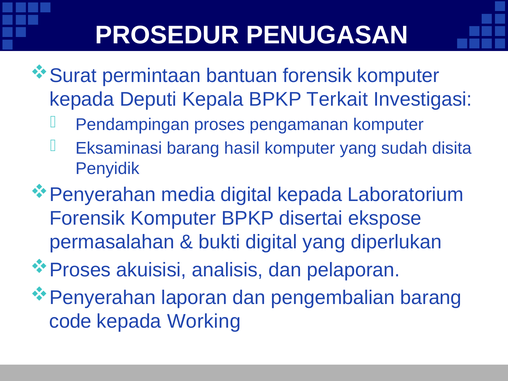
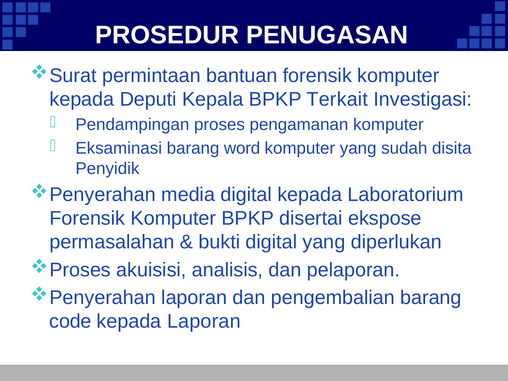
hasil: hasil -> word
kepada Working: Working -> Laporan
